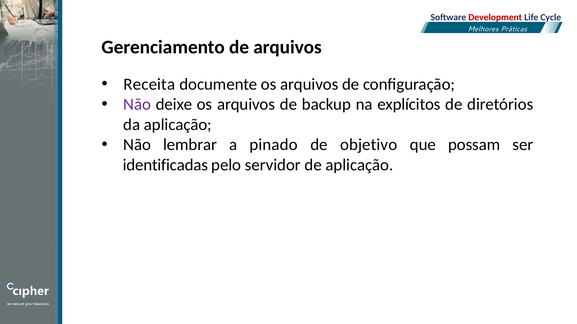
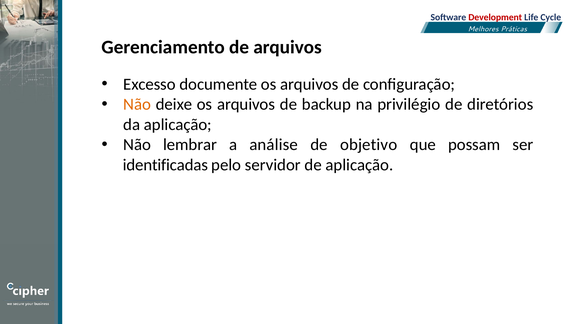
Receita: Receita -> Excesso
Não at (137, 105) colour: purple -> orange
explícitos: explícitos -> privilégio
pinado: pinado -> análise
